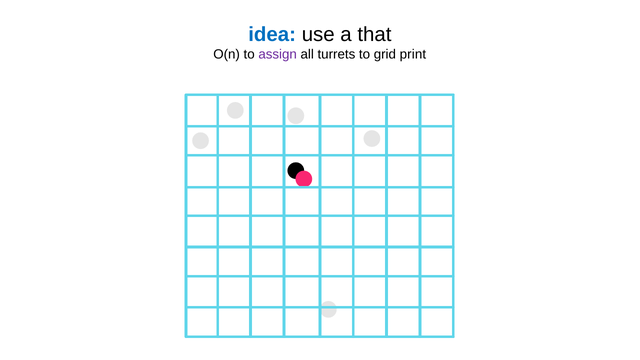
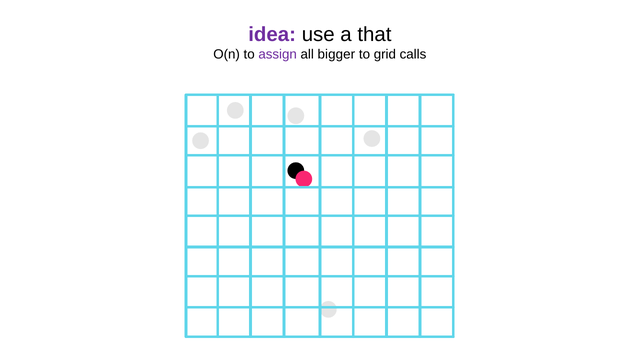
idea colour: blue -> purple
turrets: turrets -> bigger
print: print -> calls
